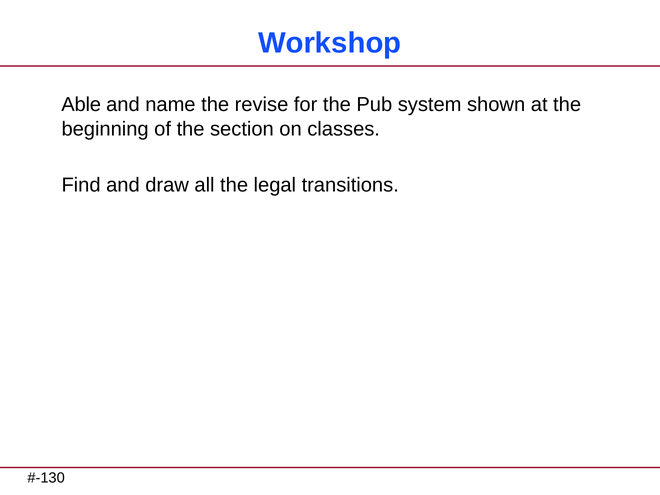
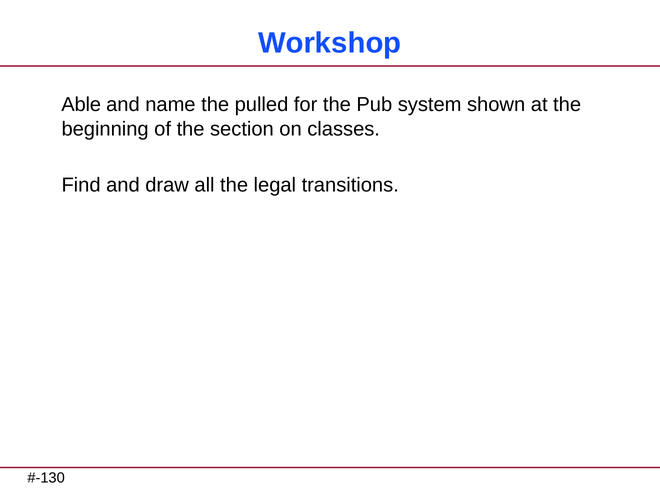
revise: revise -> pulled
